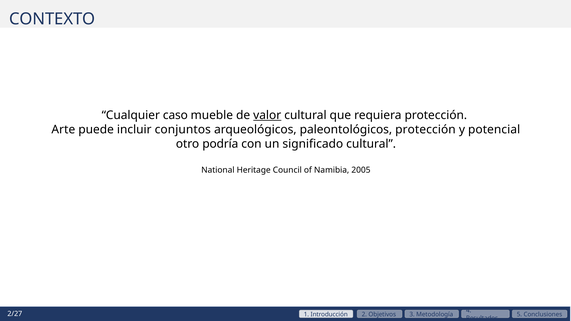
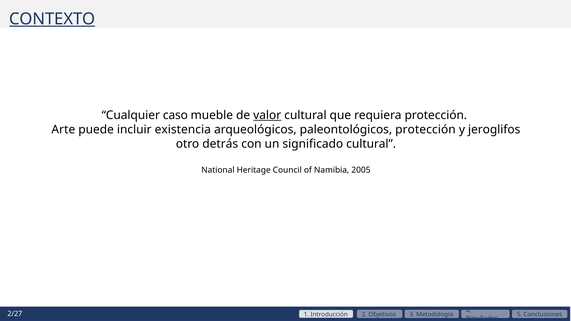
CONTEXTO underline: none -> present
conjuntos: conjuntos -> existencia
potencial: potencial -> jeroglifos
podría: podría -> detrás
